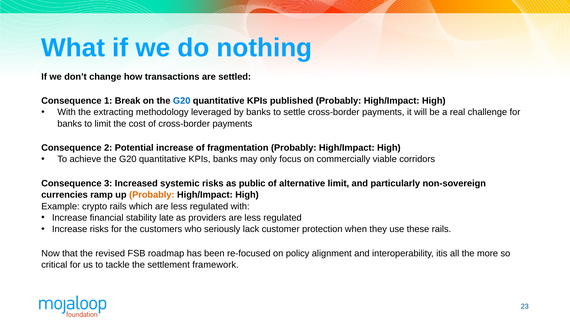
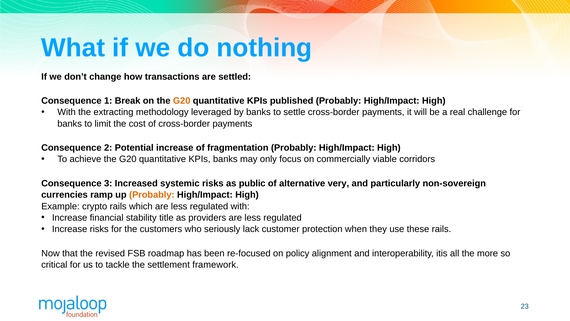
G20 at (182, 101) colour: blue -> orange
alternative limit: limit -> very
late: late -> title
